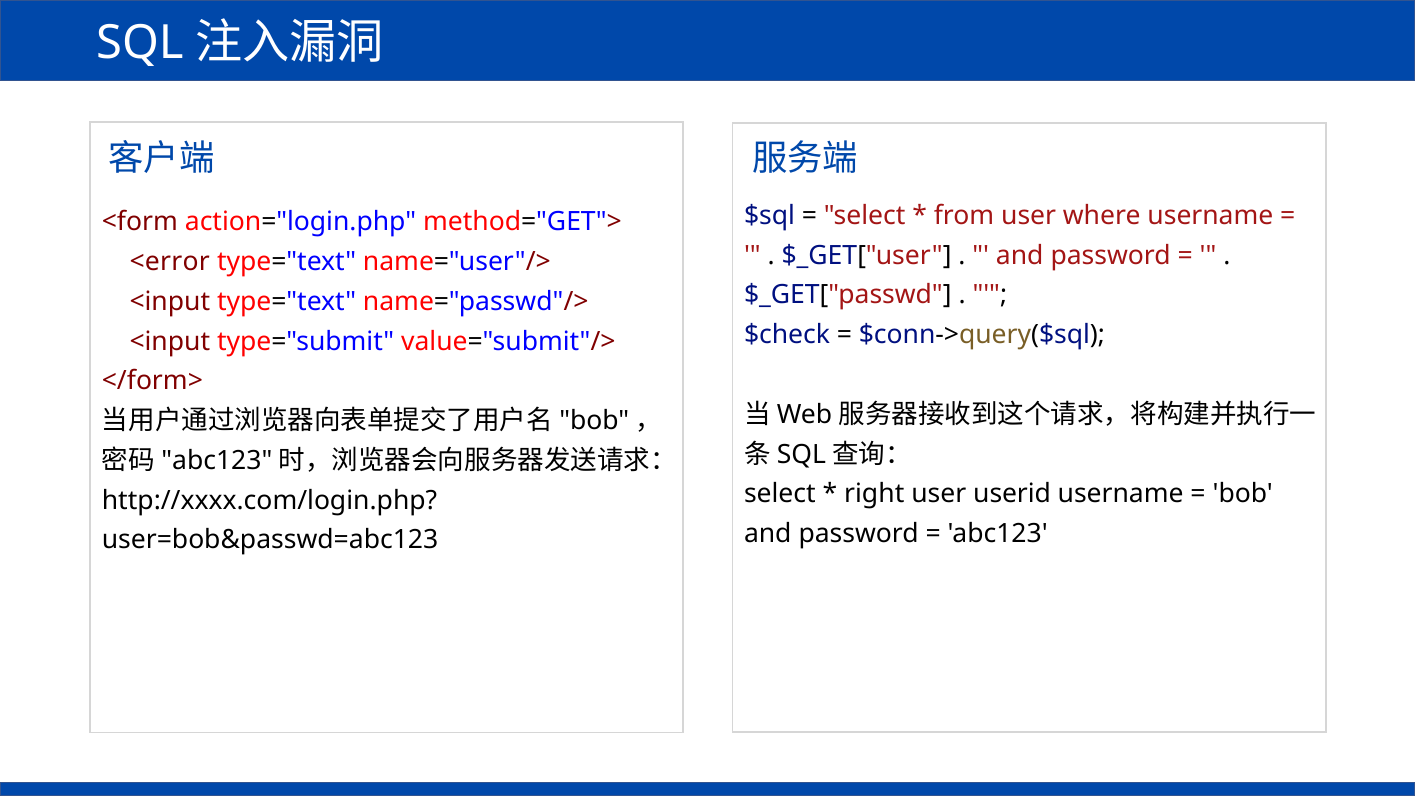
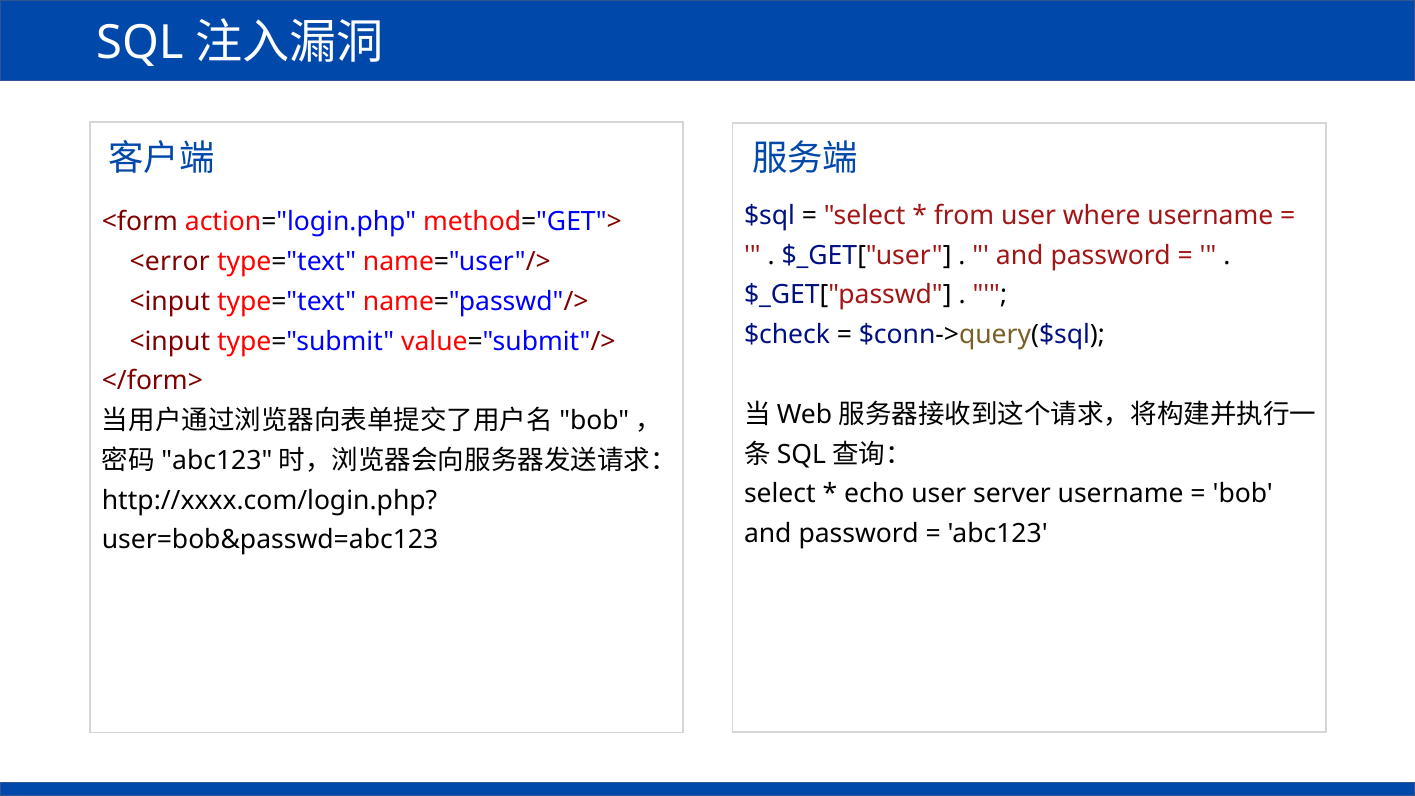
right: right -> echo
userid: userid -> server
